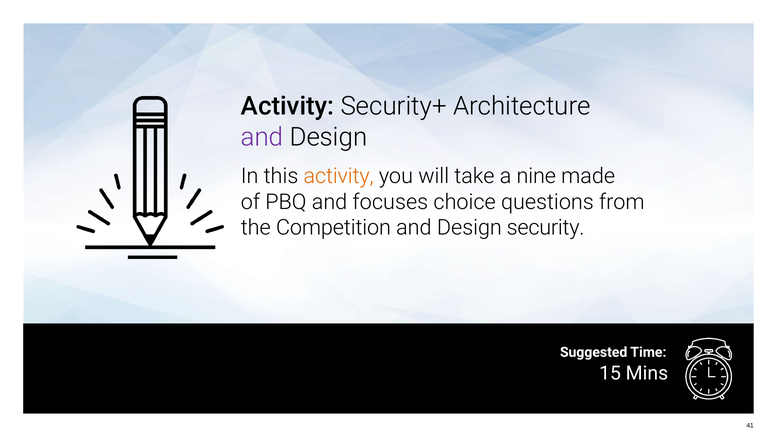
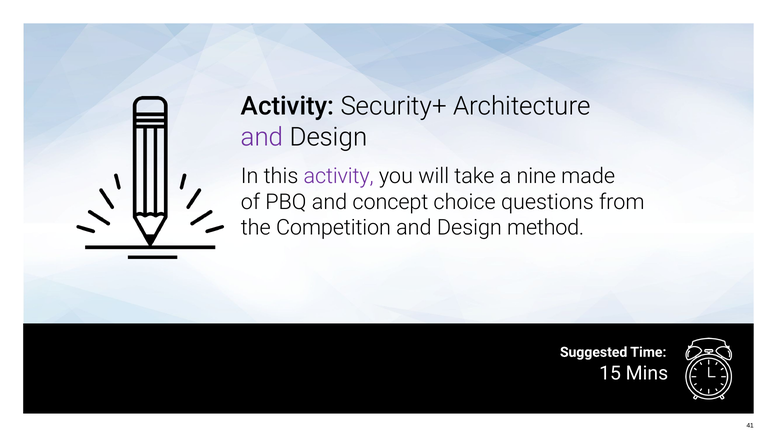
activity at (339, 176) colour: orange -> purple
focuses: focuses -> concept
security: security -> method
